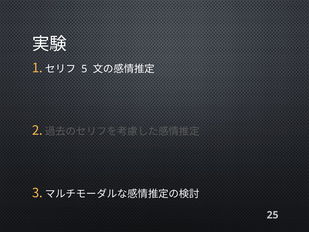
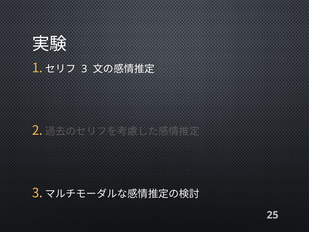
5 at (84, 69): 5 -> 3
